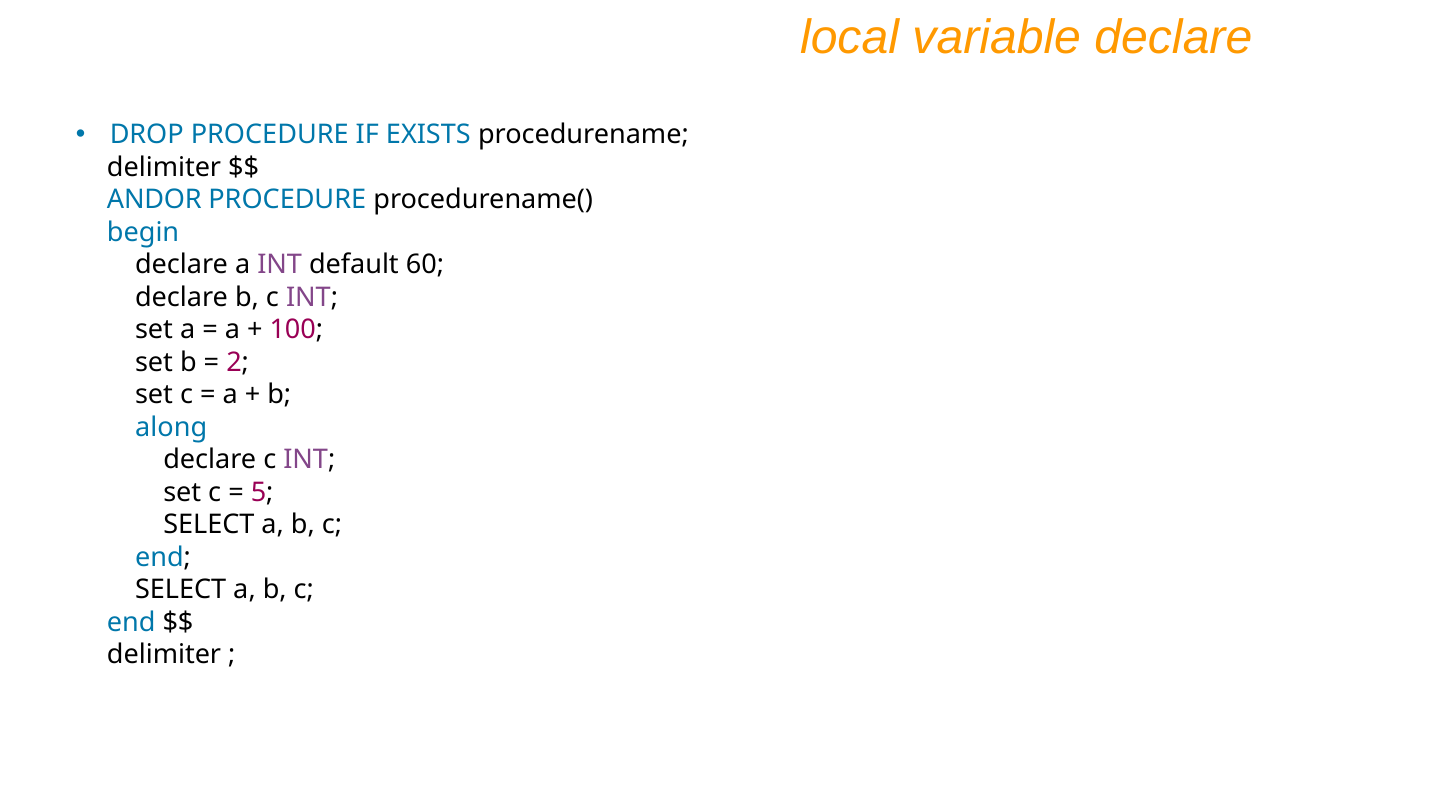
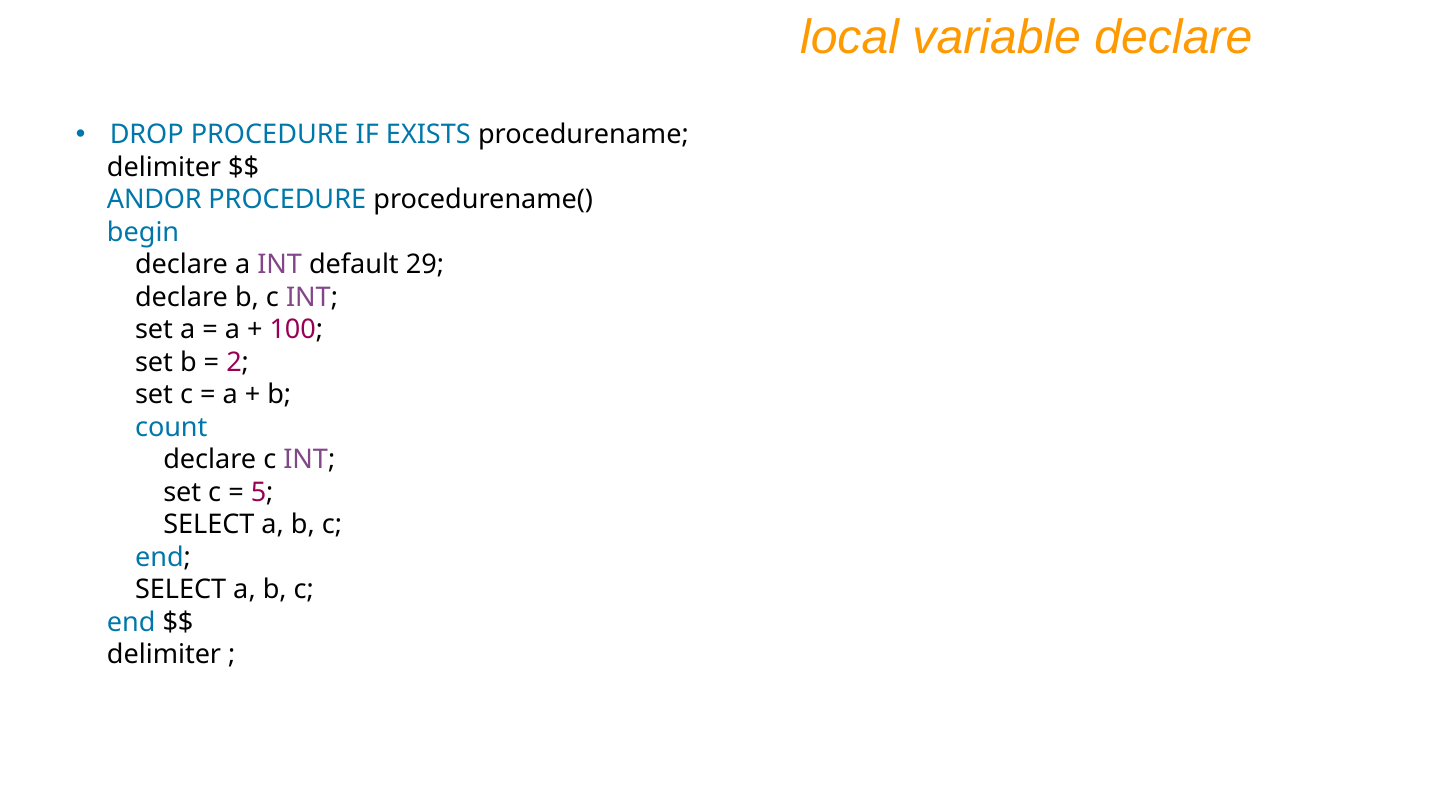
60: 60 -> 29
along: along -> count
